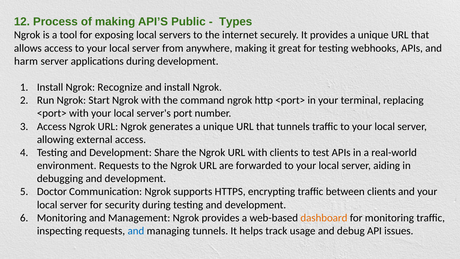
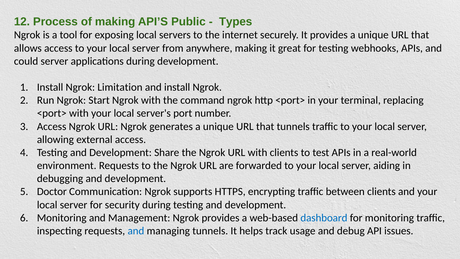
harm: harm -> could
Recognize: Recognize -> Limitation
dashboard colour: orange -> blue
